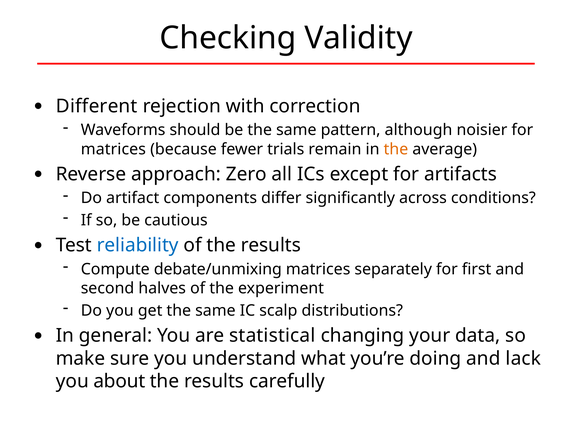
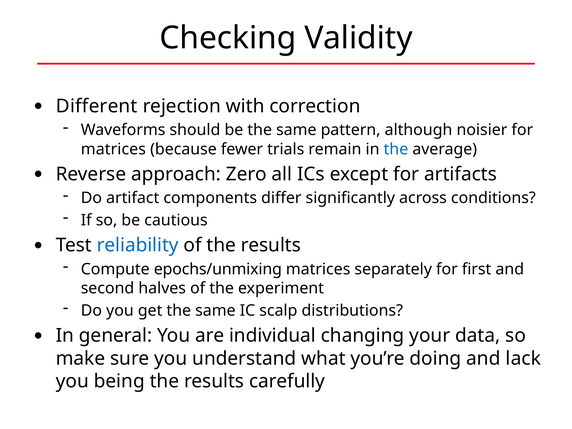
the at (396, 149) colour: orange -> blue
debate/unmixing: debate/unmixing -> epochs/unmixing
statistical: statistical -> individual
about: about -> being
